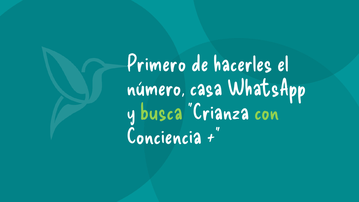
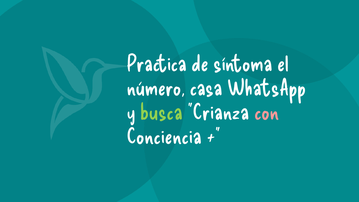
Primero: Primero -> Practica
hacerles: hacerles -> síntoma
con colour: light green -> pink
